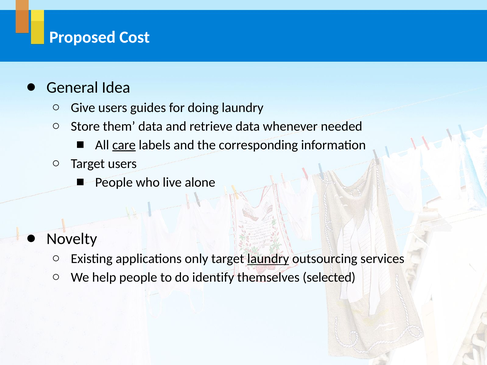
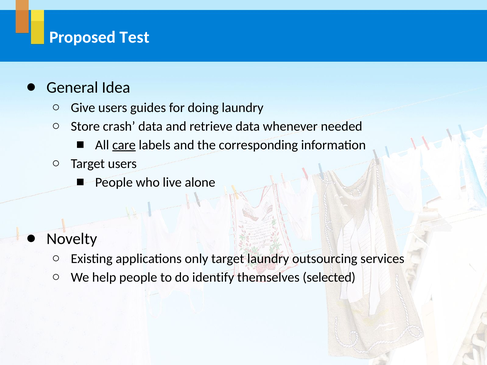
Cost: Cost -> Test
them: them -> crash
laundry at (268, 259) underline: present -> none
